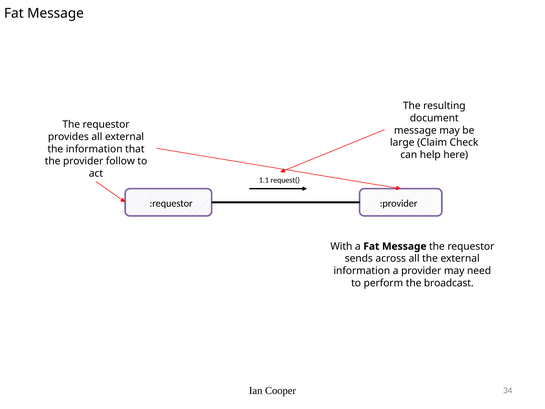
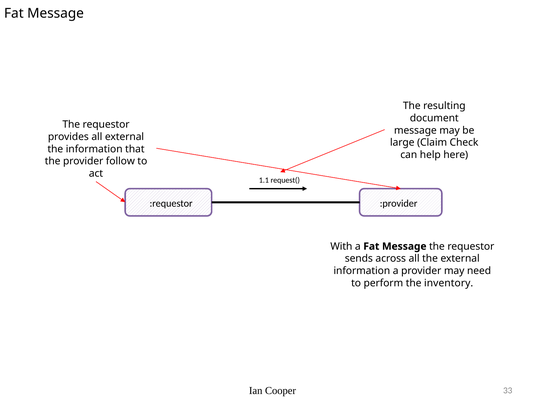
broadcast: broadcast -> inventory
34: 34 -> 33
